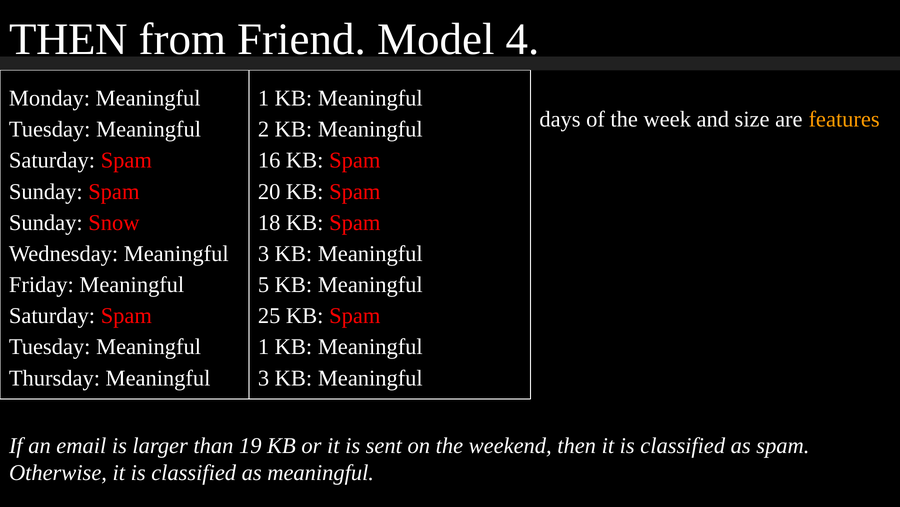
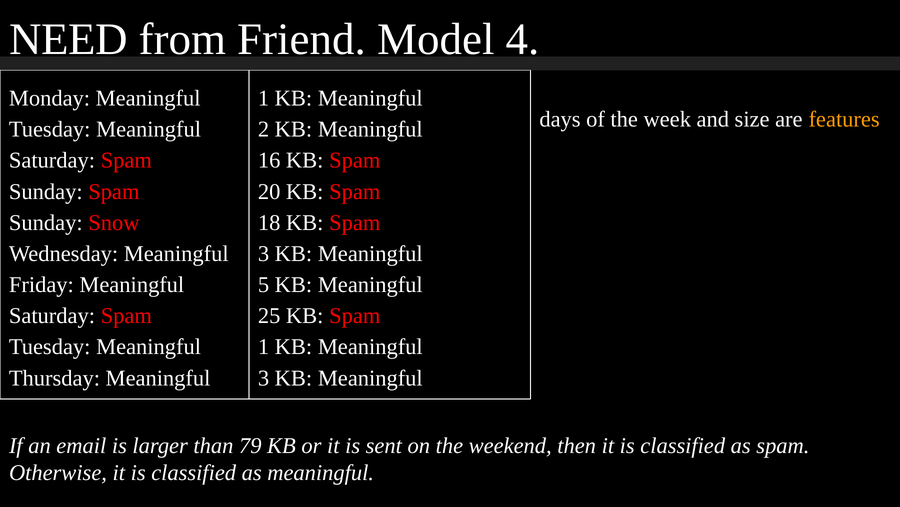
THEN at (68, 39): THEN -> NEED
19: 19 -> 79
